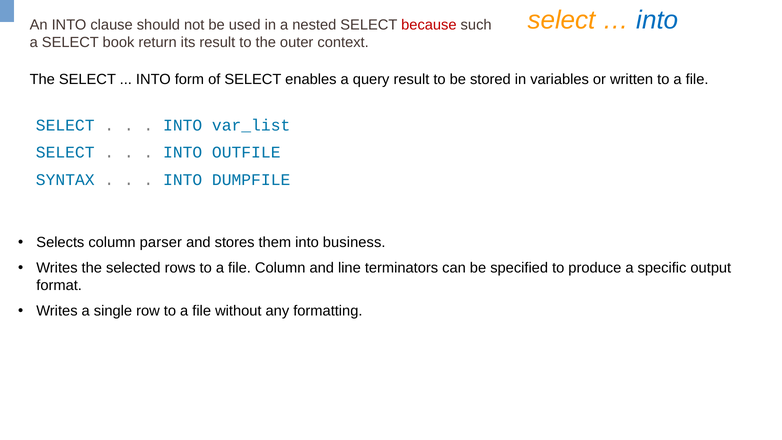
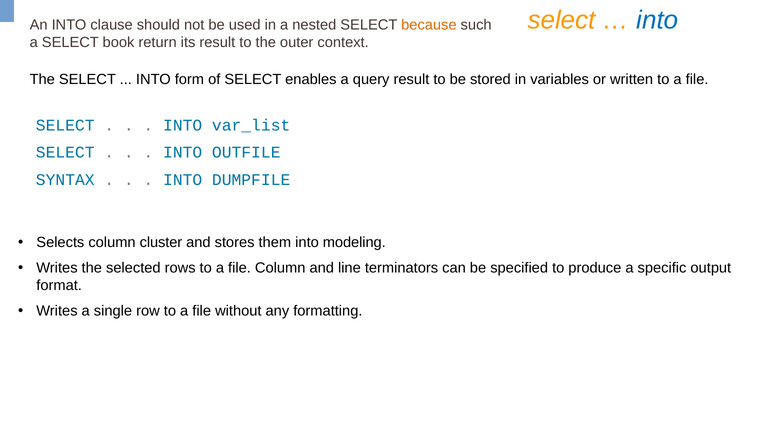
because colour: red -> orange
parser: parser -> cluster
business: business -> modeling
